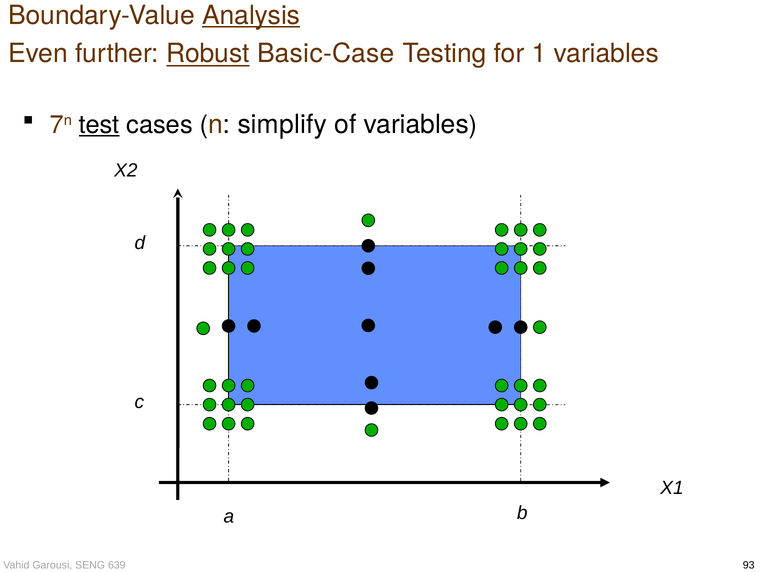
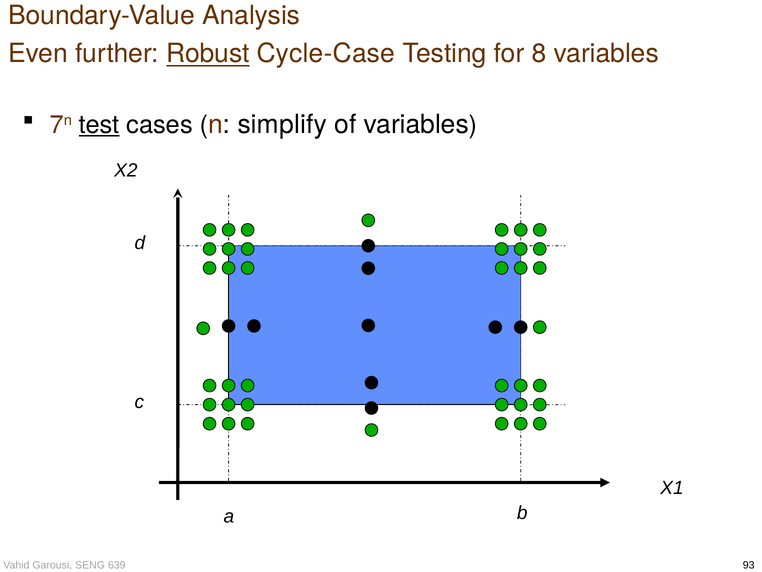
Analysis underline: present -> none
Basic-Case: Basic-Case -> Cycle-Case
1: 1 -> 8
